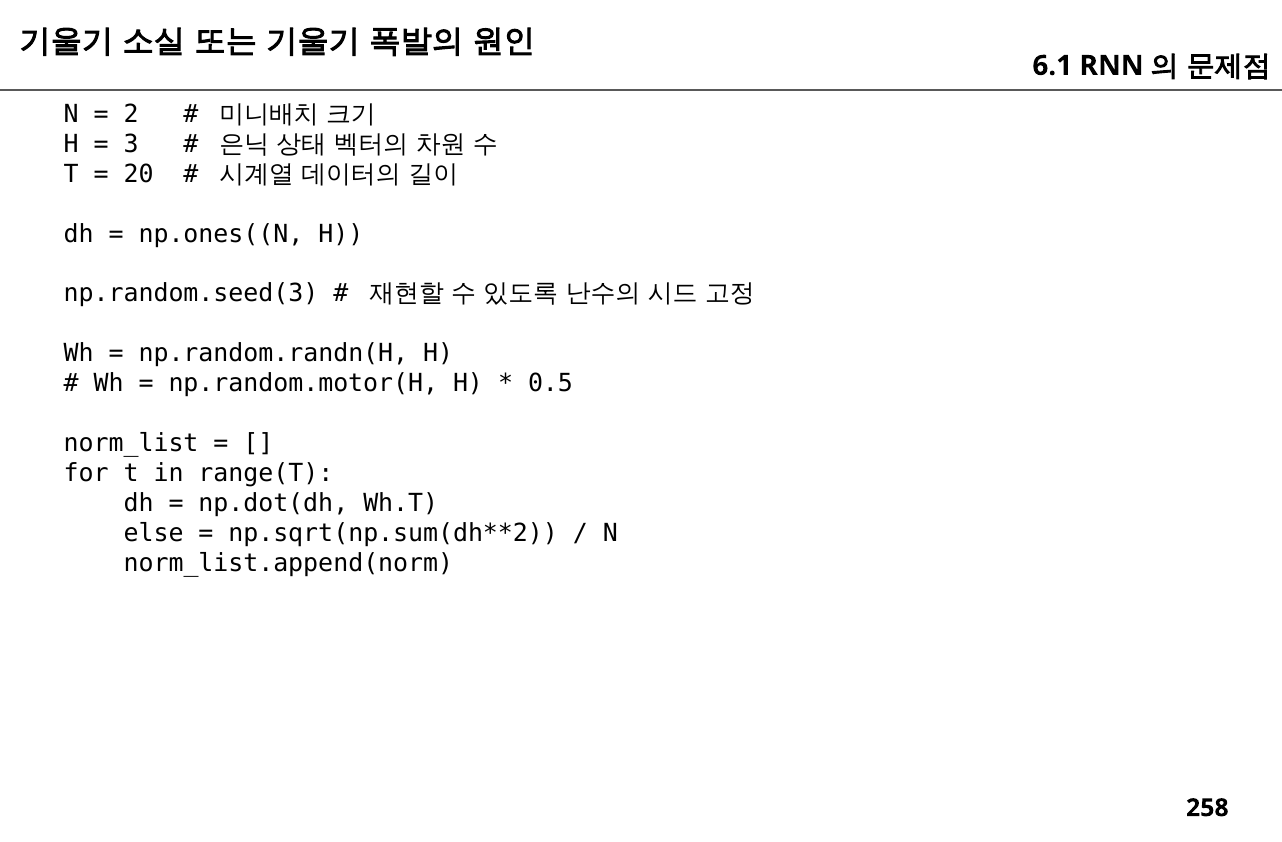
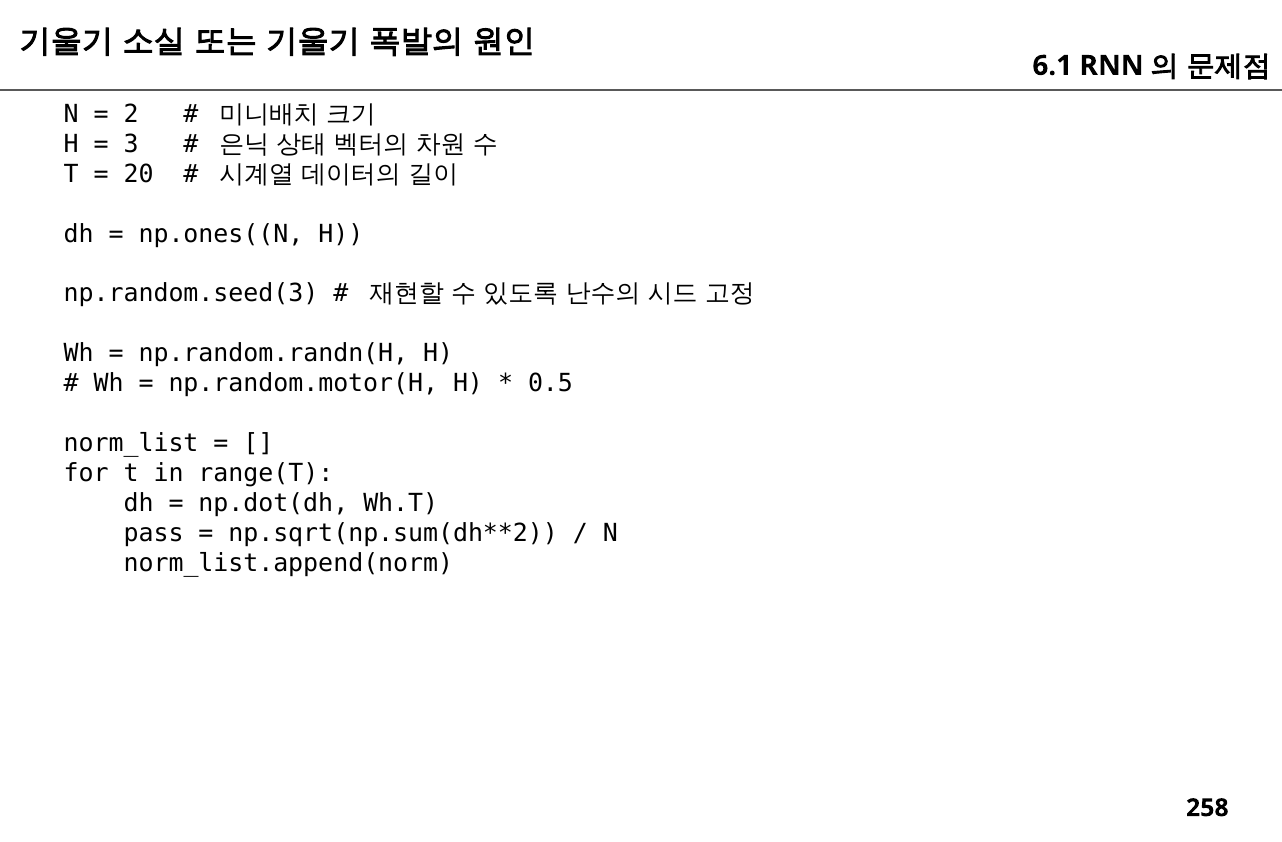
else: else -> pass
